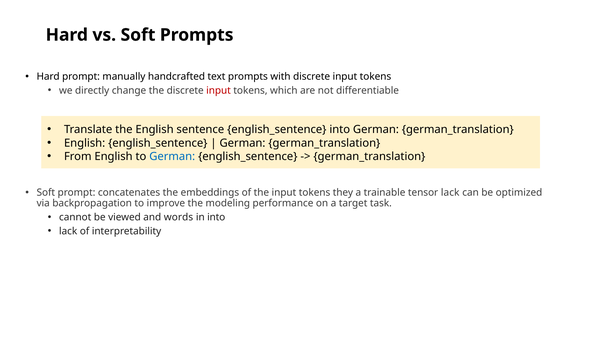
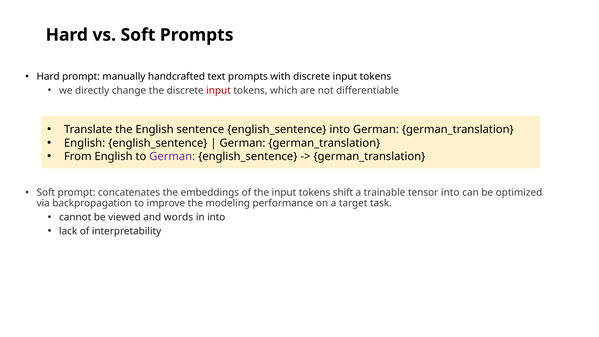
German at (172, 156) colour: blue -> purple
they: they -> shift
tensor lack: lack -> into
